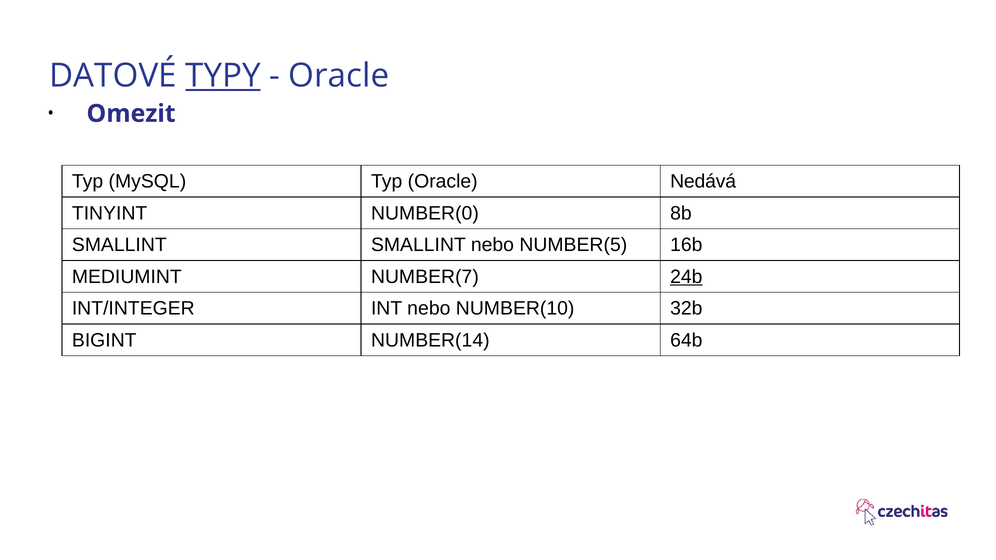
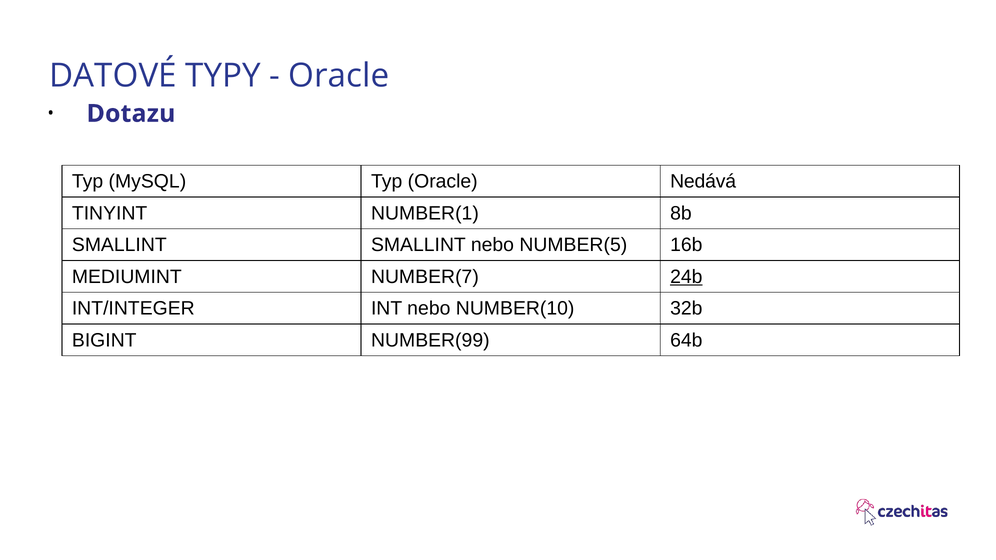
TYPY underline: present -> none
Omezit: Omezit -> Dotazu
NUMBER(0: NUMBER(0 -> NUMBER(1
NUMBER(14: NUMBER(14 -> NUMBER(99
